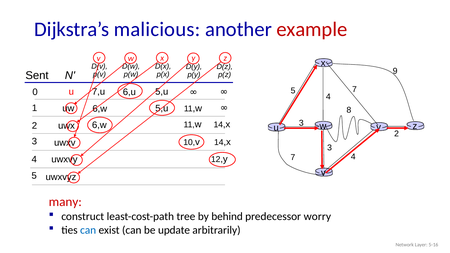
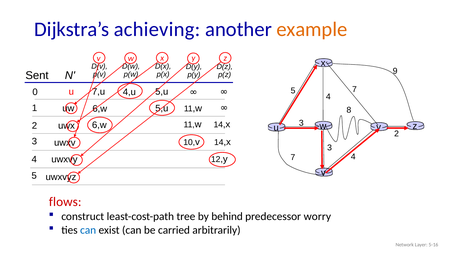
malicious: malicious -> achieving
example colour: red -> orange
6,u: 6,u -> 4,u
many: many -> flows
update: update -> carried
